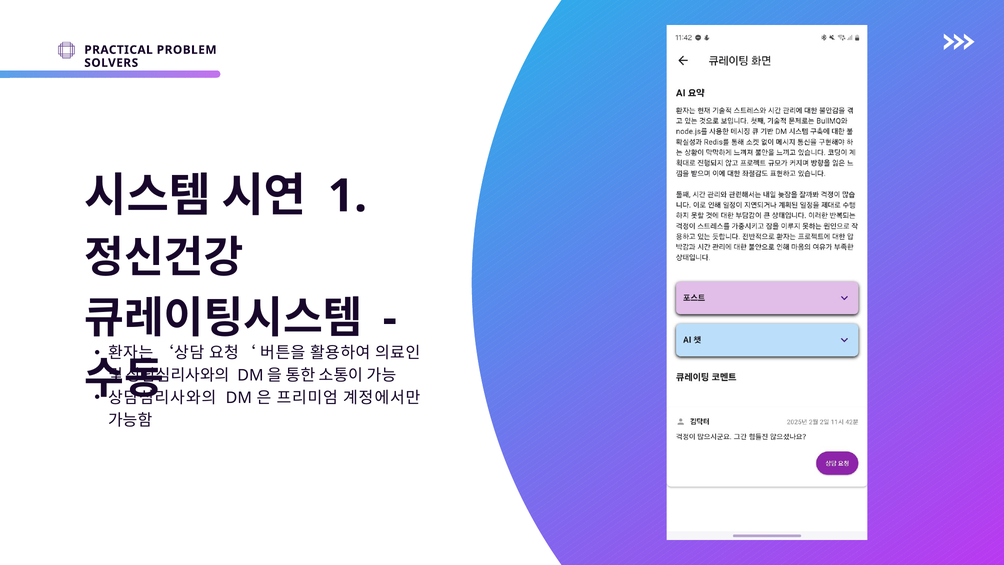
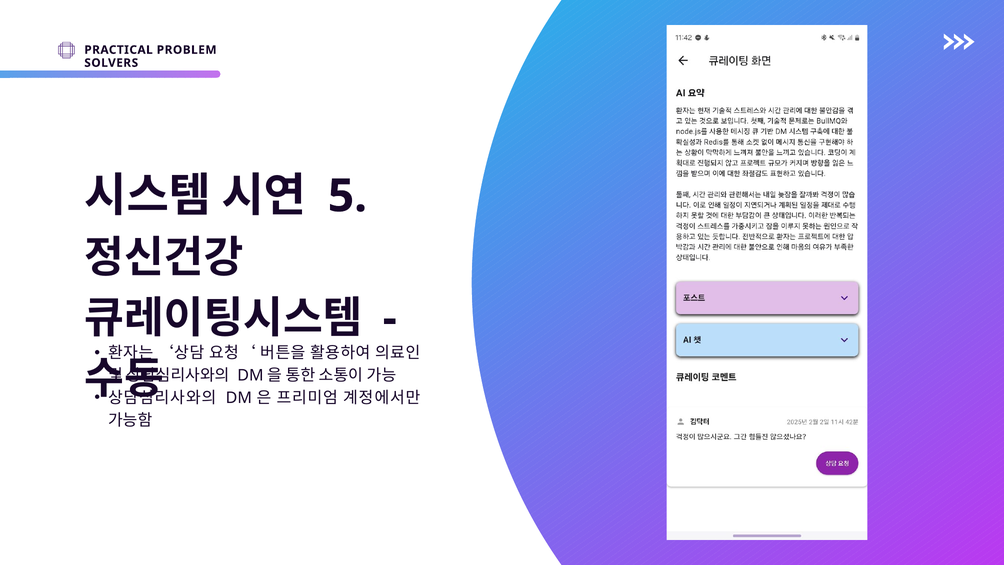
1: 1 -> 5
